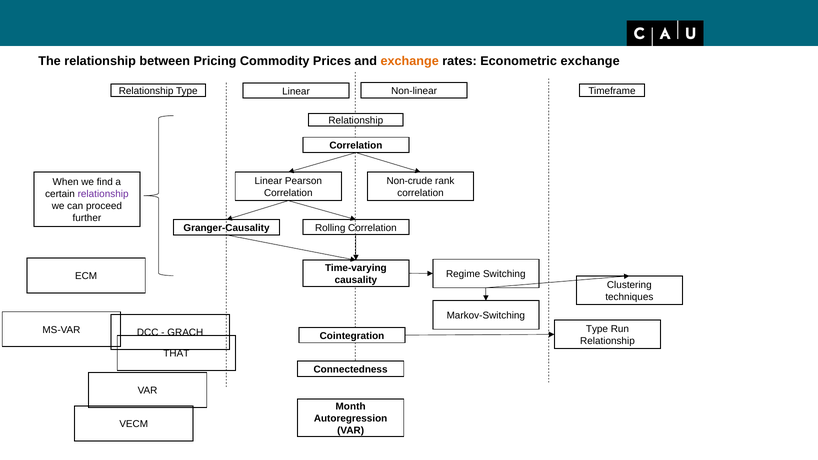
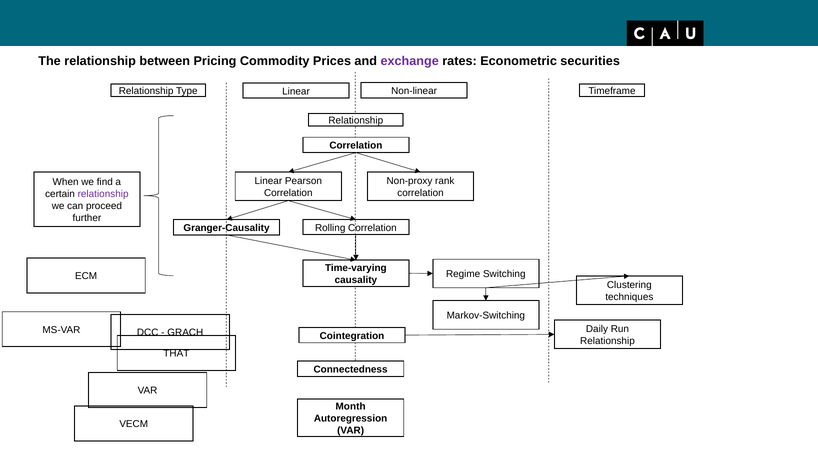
exchange at (410, 61) colour: orange -> purple
Econometric exchange: exchange -> securities
Non-crude: Non-crude -> Non-proxy
Type at (597, 329): Type -> Daily
